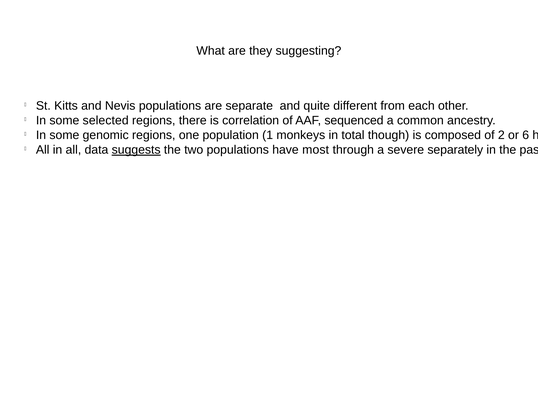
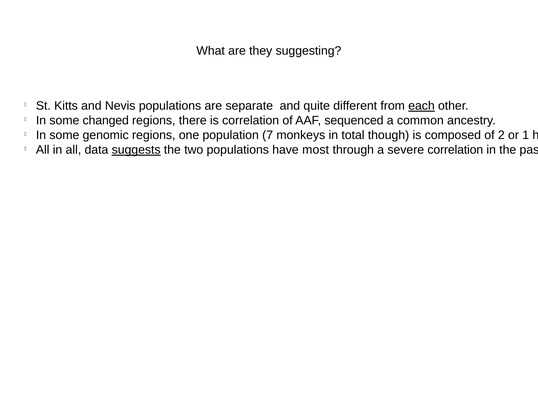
each underline: none -> present
selected: selected -> changed
1: 1 -> 7
6: 6 -> 1
severe separately: separately -> correlation
